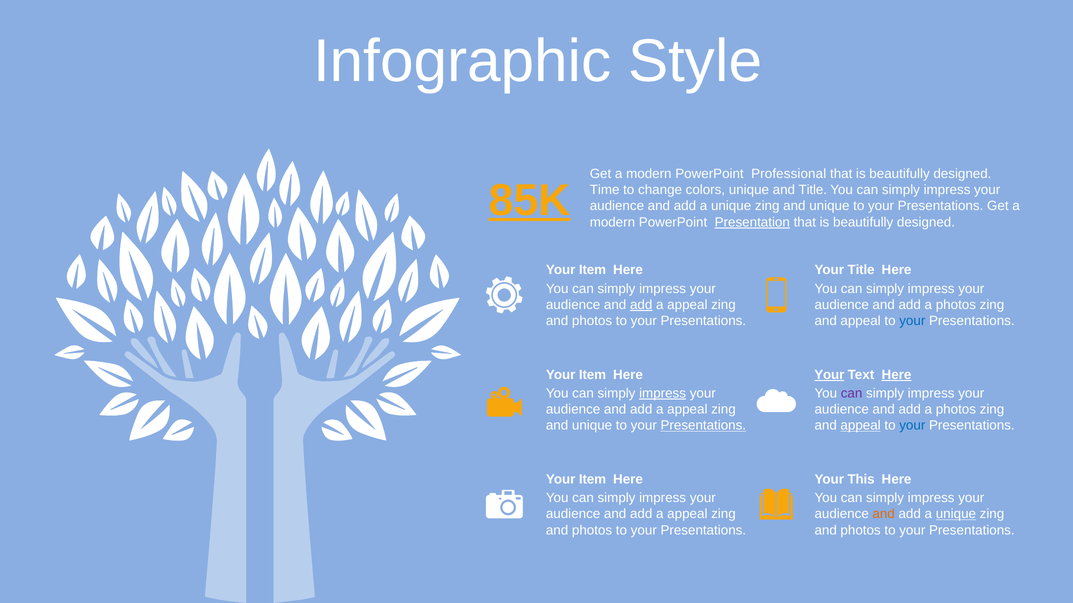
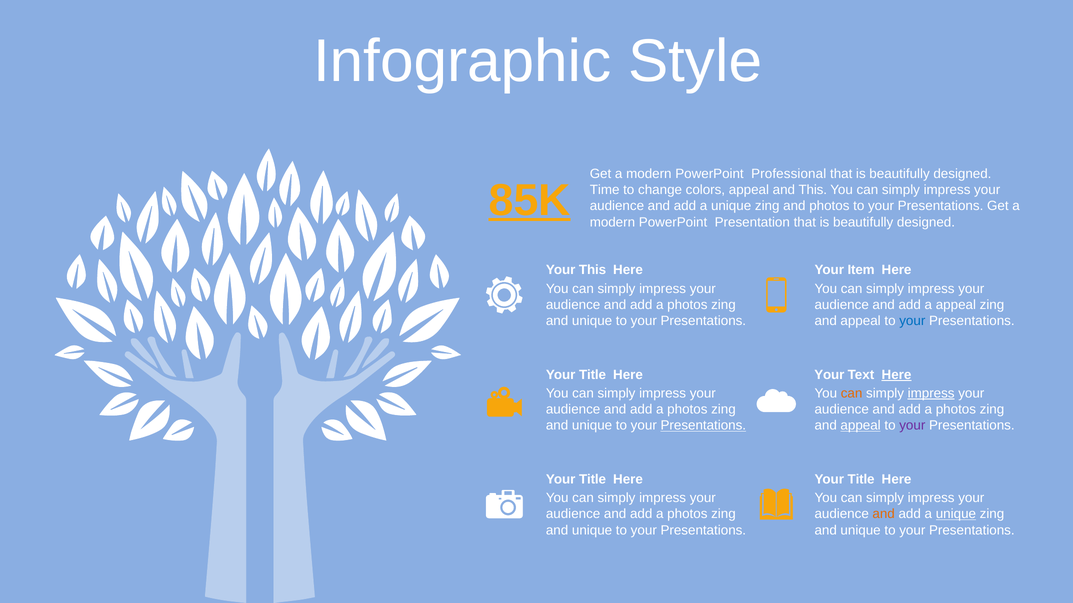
colors unique: unique -> appeal
and Title: Title -> This
unique zing and unique: unique -> photos
Presentation underline: present -> none
Item at (593, 270): Item -> This
Your Title: Title -> Item
add at (641, 305) underline: present -> none
appeal at (687, 305): appeal -> photos
photos at (956, 305): photos -> appeal
photos at (592, 321): photos -> unique
Item at (593, 375): Item -> Title
Your at (829, 375) underline: present -> none
impress at (663, 394) underline: present -> none
can at (852, 394) colour: purple -> orange
impress at (931, 394) underline: none -> present
appeal at (687, 410): appeal -> photos
your at (912, 426) colour: blue -> purple
Item at (593, 480): Item -> Title
This at (861, 480): This -> Title
appeal at (687, 514): appeal -> photos
photos at (592, 531): photos -> unique
photos at (861, 531): photos -> unique
